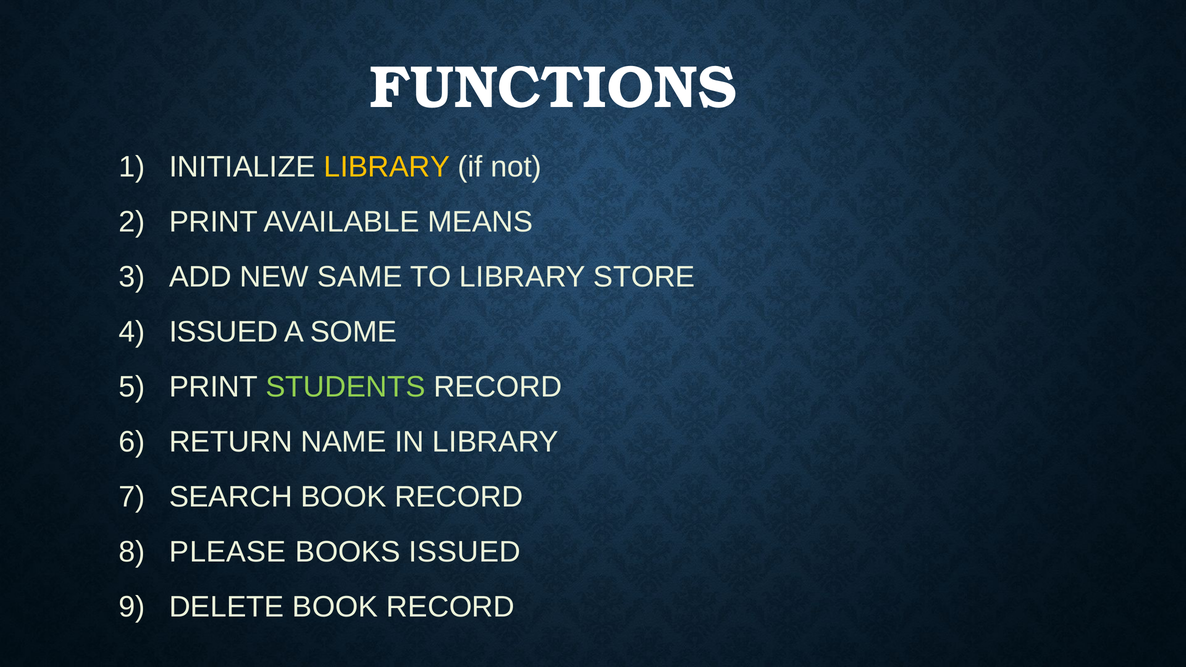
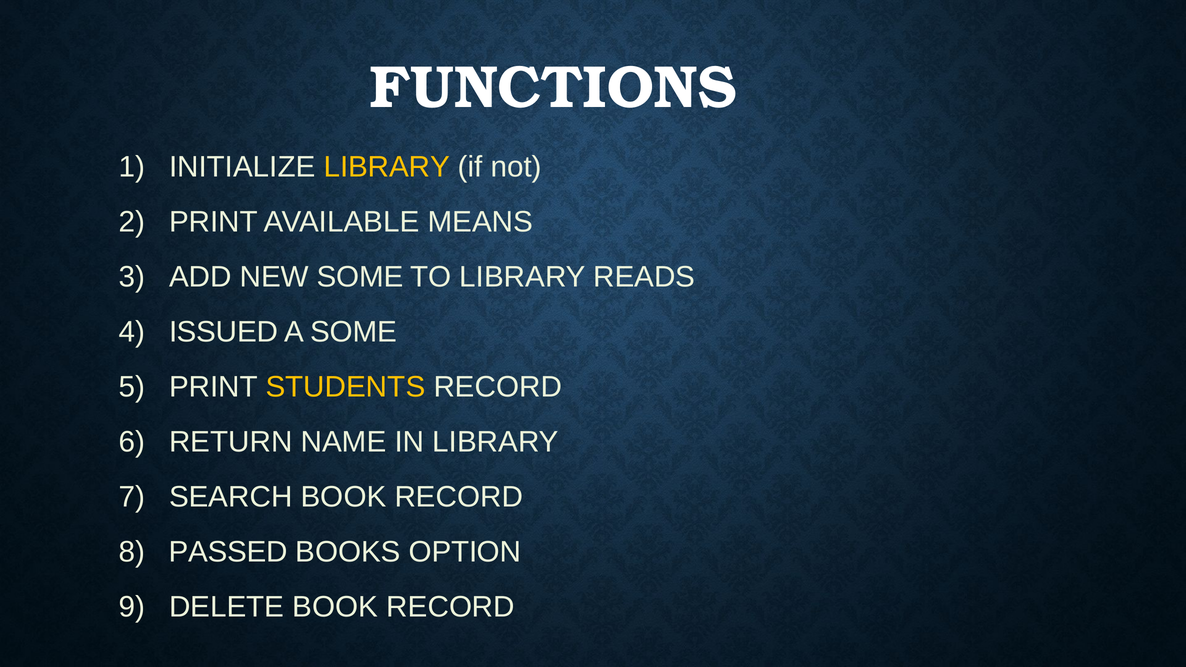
NEW SAME: SAME -> SOME
STORE: STORE -> READS
STUDENTS colour: light green -> yellow
PLEASE: PLEASE -> PASSED
BOOKS ISSUED: ISSUED -> OPTION
